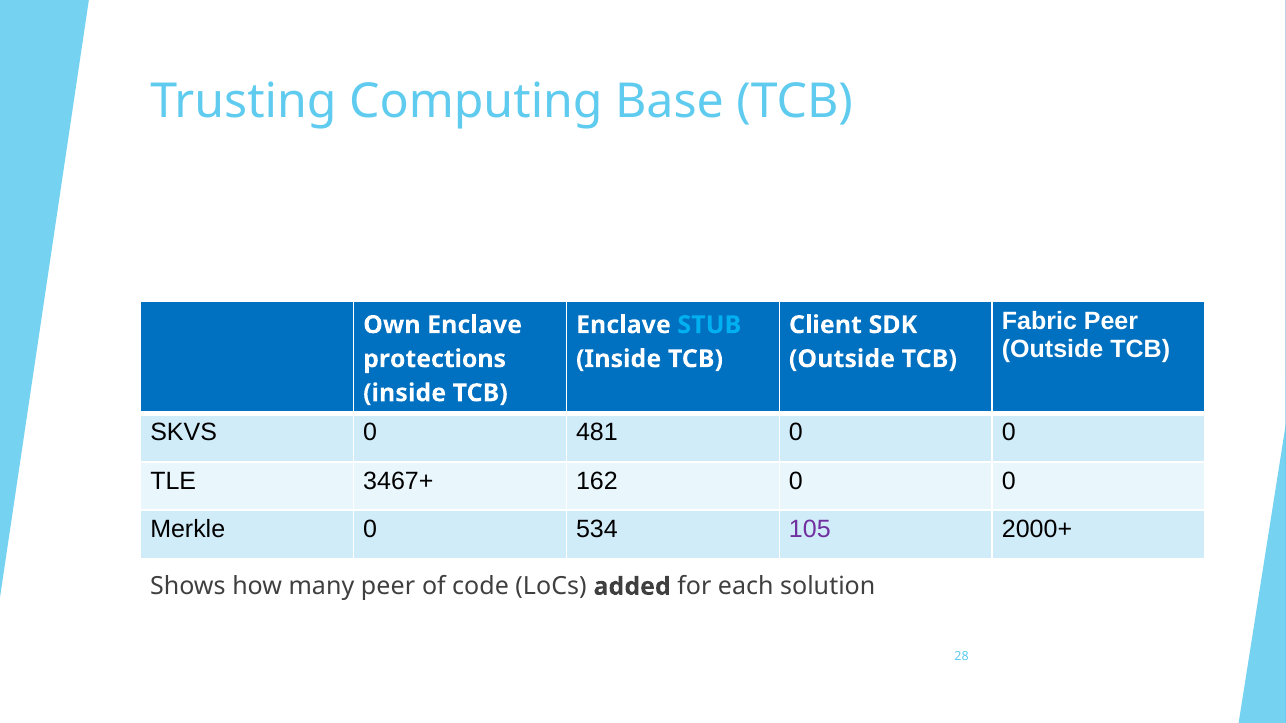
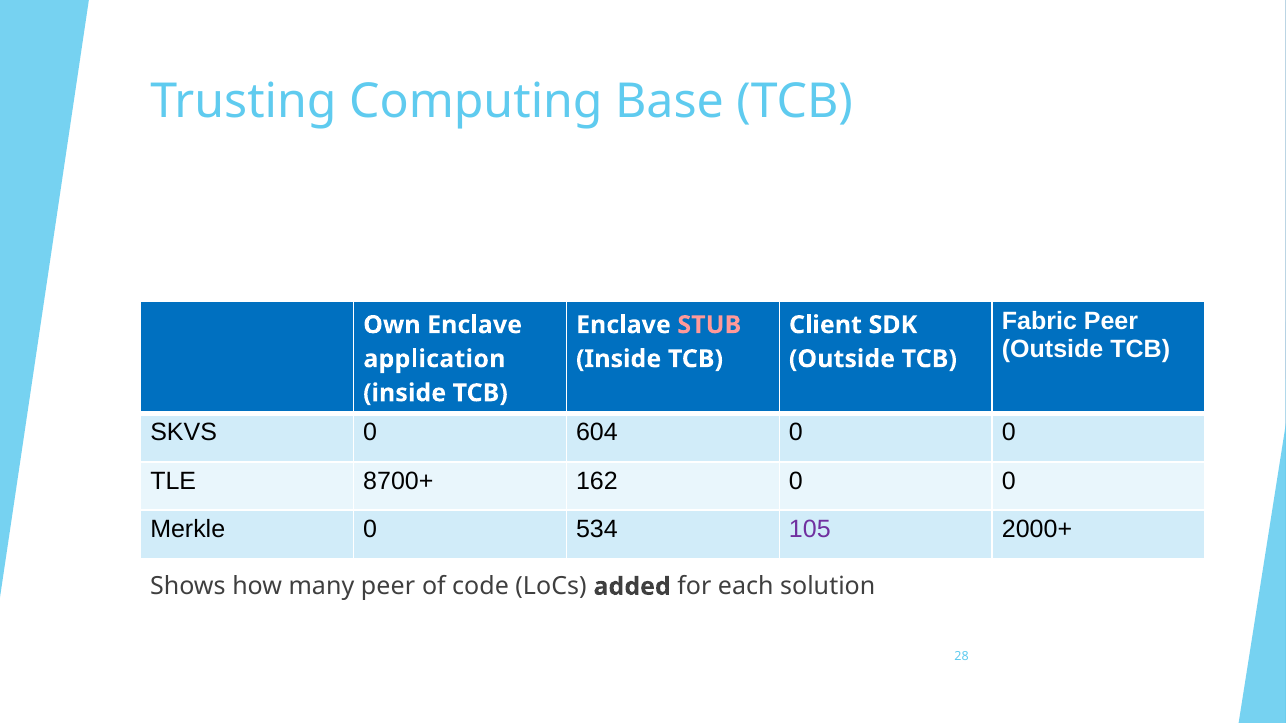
STUB colour: light blue -> pink
protections: protections -> application
481: 481 -> 604
3467+: 3467+ -> 8700+
